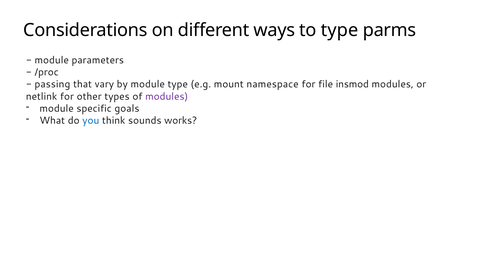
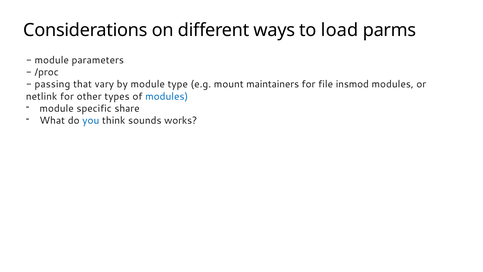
to type: type -> load
namespace: namespace -> maintainers
modules at (167, 96) colour: purple -> blue
goals: goals -> share
